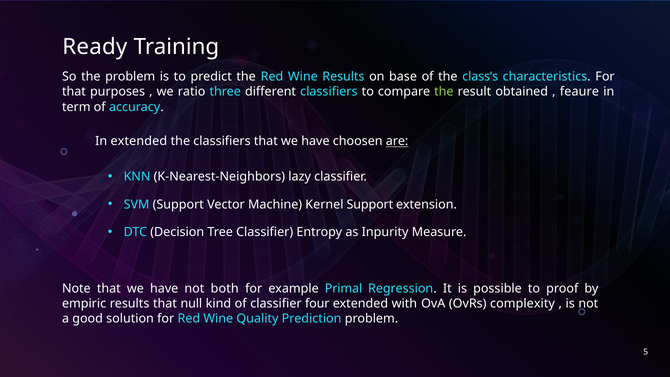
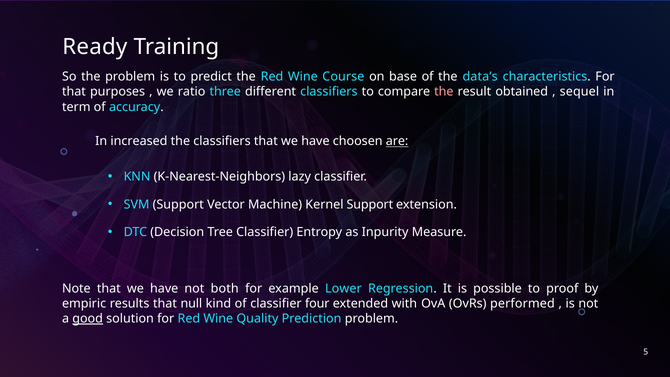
Wine Results: Results -> Course
class’s: class’s -> data’s
the at (444, 92) colour: light green -> pink
feaure: feaure -> sequel
In extended: extended -> increased
Primal: Primal -> Lower
complexity: complexity -> performed
good underline: none -> present
